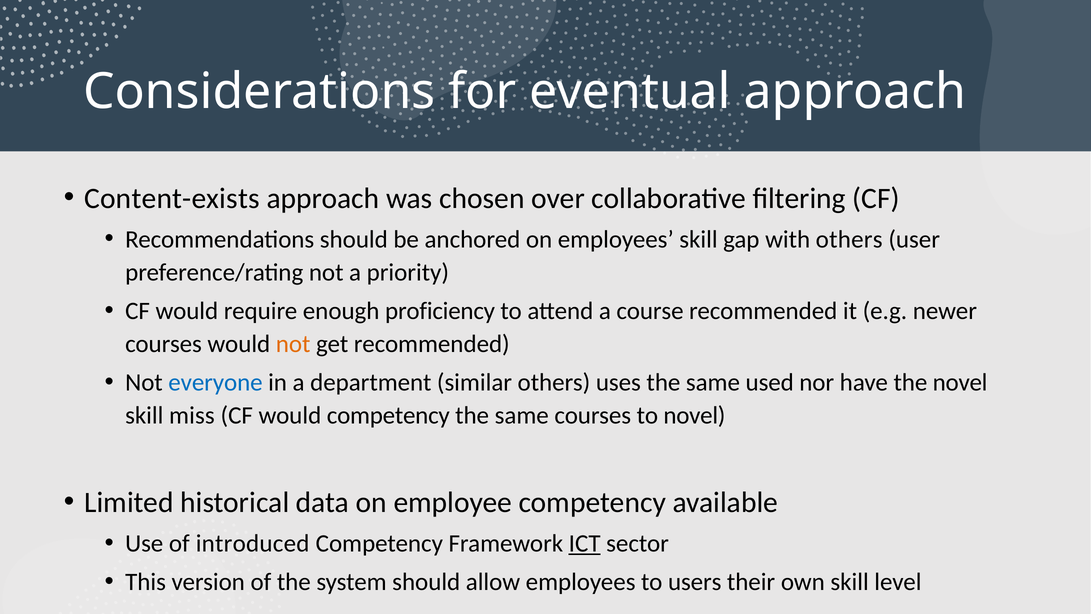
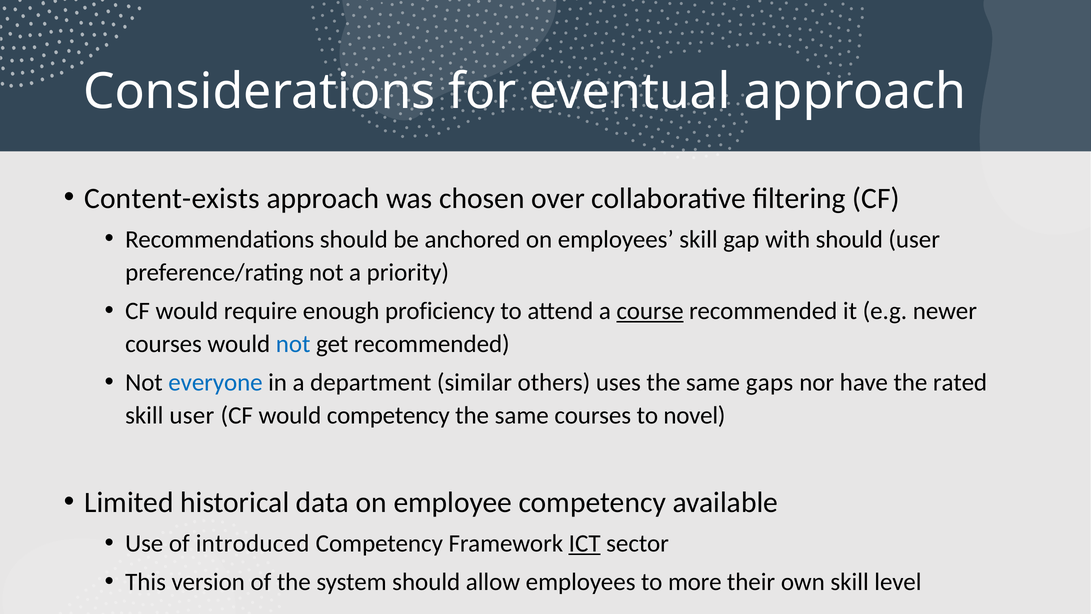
with others: others -> should
course underline: none -> present
not at (293, 344) colour: orange -> blue
used: used -> gaps
the novel: novel -> rated
skill miss: miss -> user
users: users -> more
